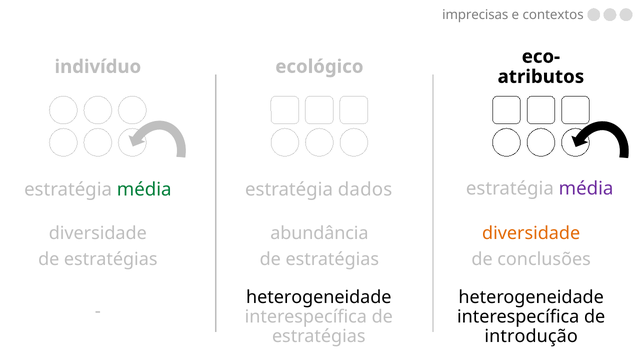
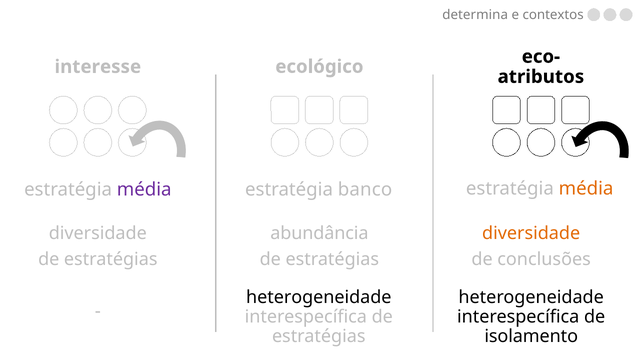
imprecisas: imprecisas -> determina
indivíduo: indivíduo -> interesse
média at (144, 189) colour: green -> purple
dados: dados -> banco
média at (586, 188) colour: purple -> orange
introdução: introdução -> isolamento
